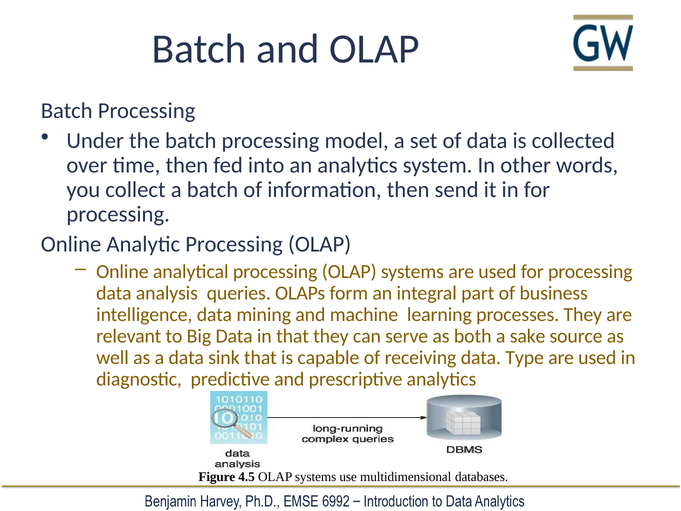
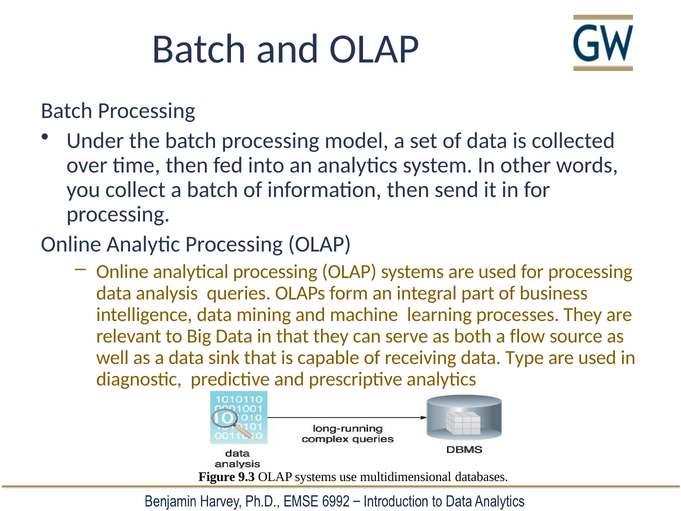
sake: sake -> flow
4.5: 4.5 -> 9.3
